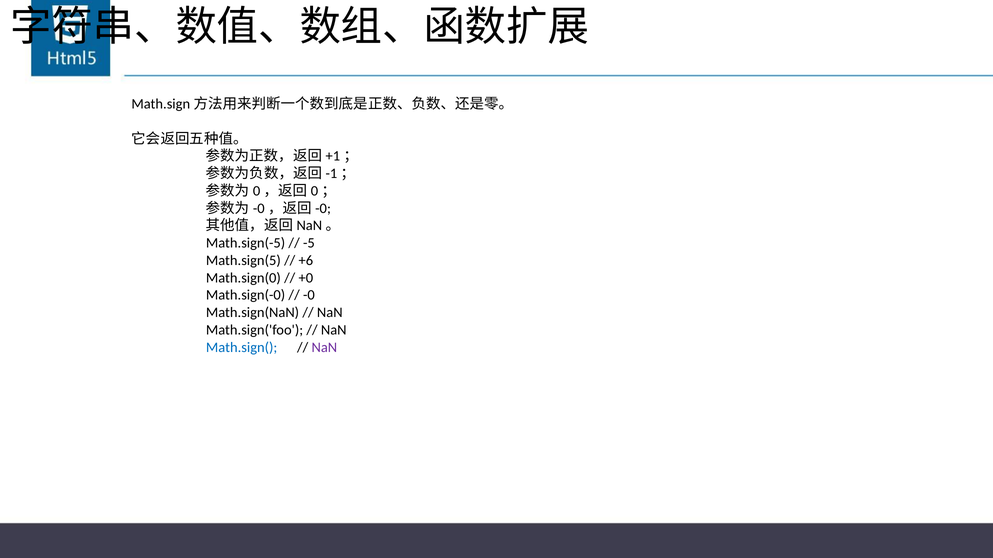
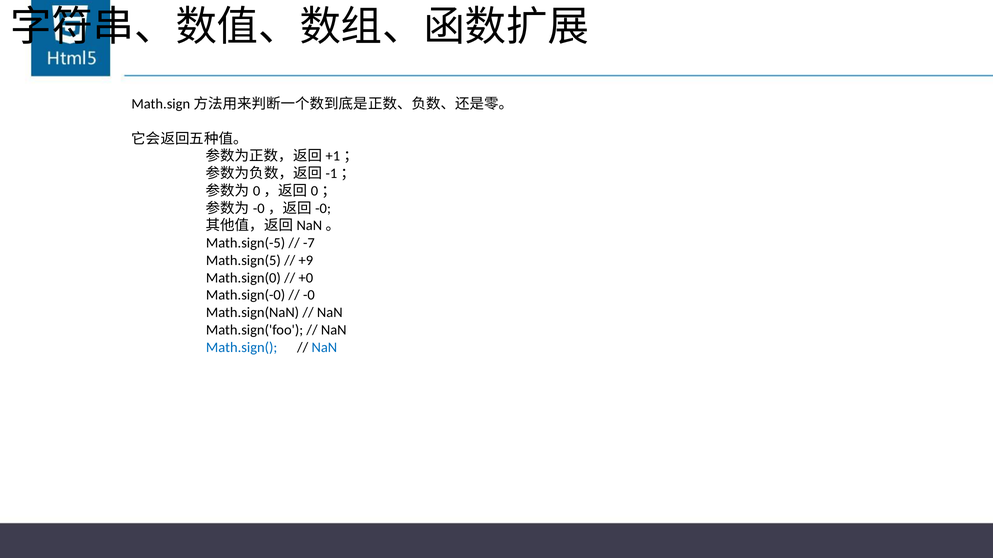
-5: -5 -> -7
+6: +6 -> +9
NaN at (324, 348) colour: purple -> blue
